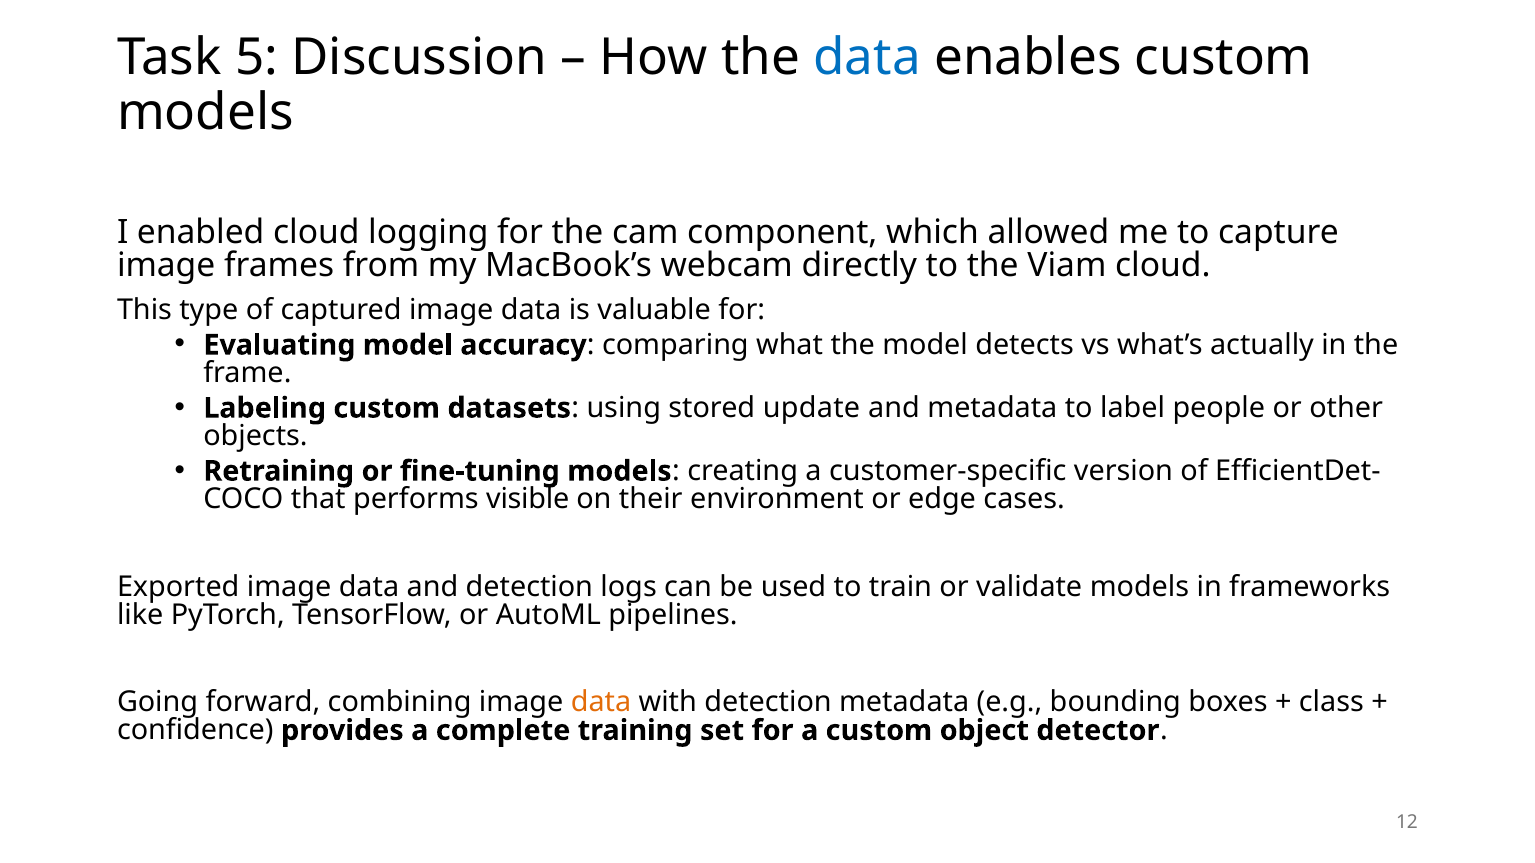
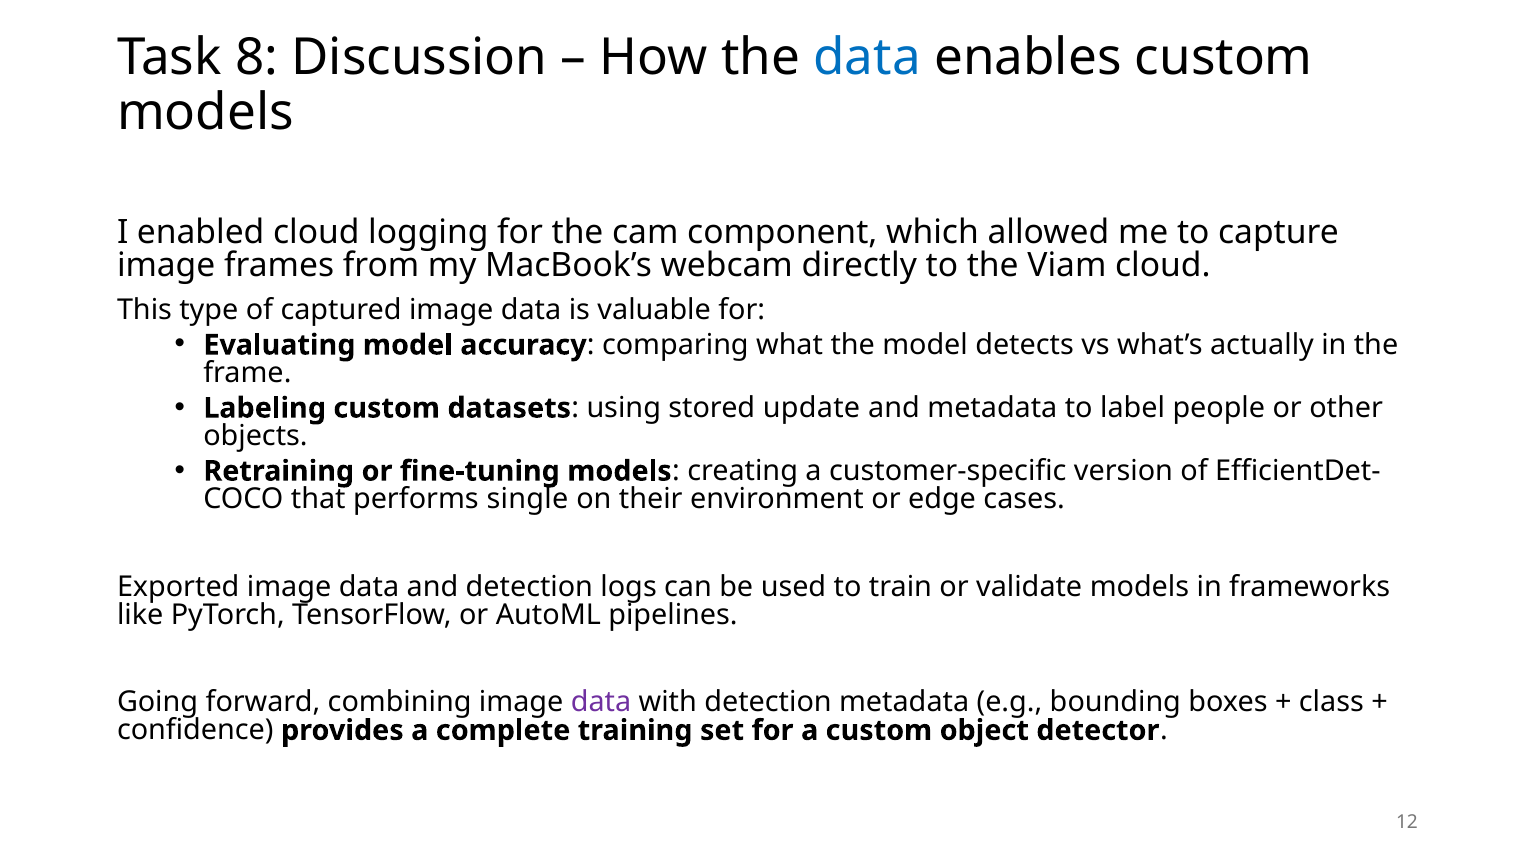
5: 5 -> 8
visible: visible -> single
data at (601, 703) colour: orange -> purple
